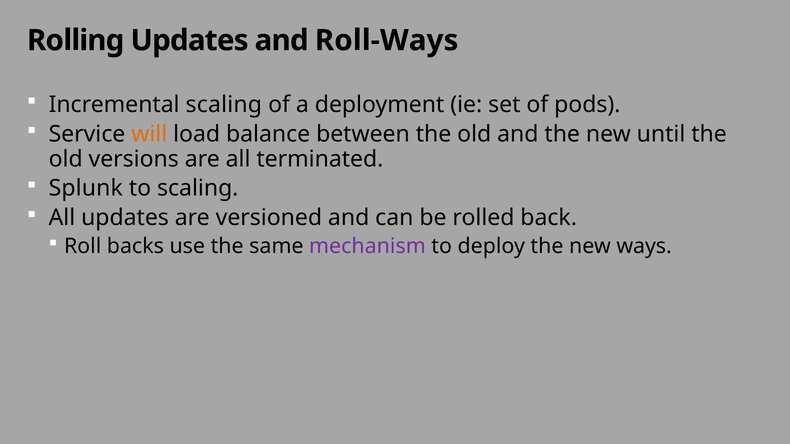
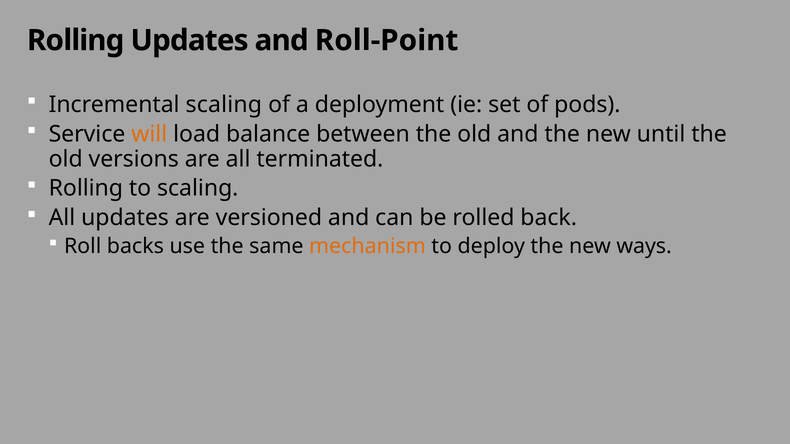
Roll-Ways: Roll-Ways -> Roll-Point
Splunk at (86, 189): Splunk -> Rolling
mechanism colour: purple -> orange
